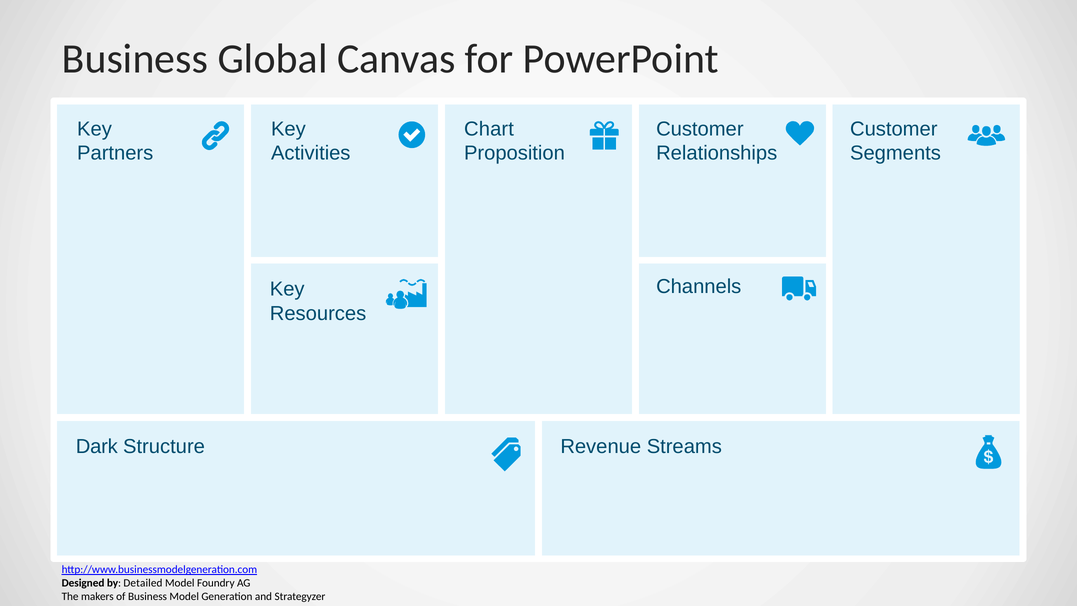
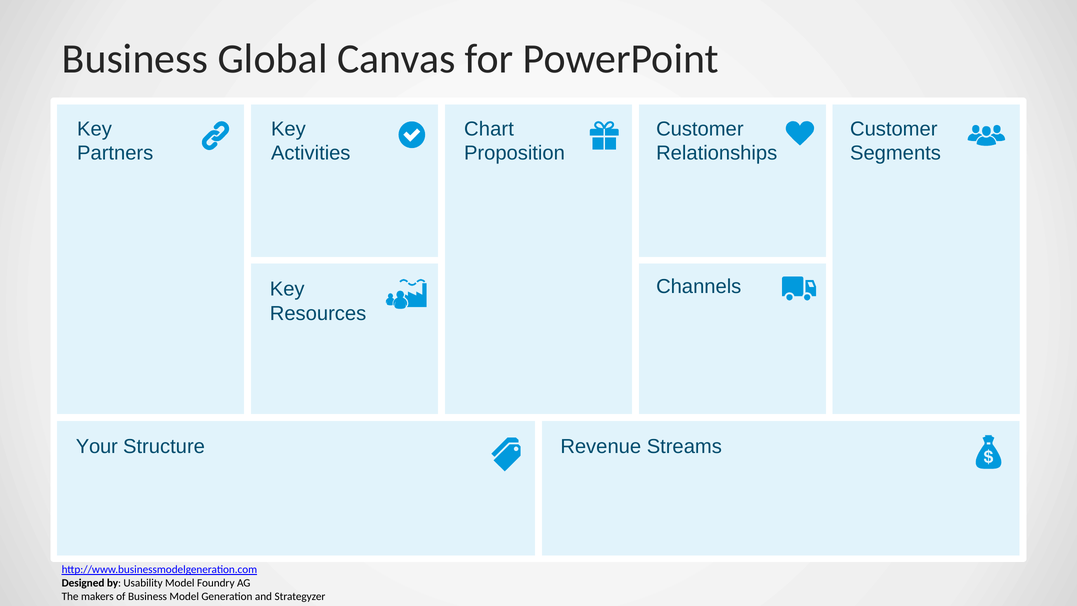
Dark: Dark -> Your
Detailed: Detailed -> Usability
